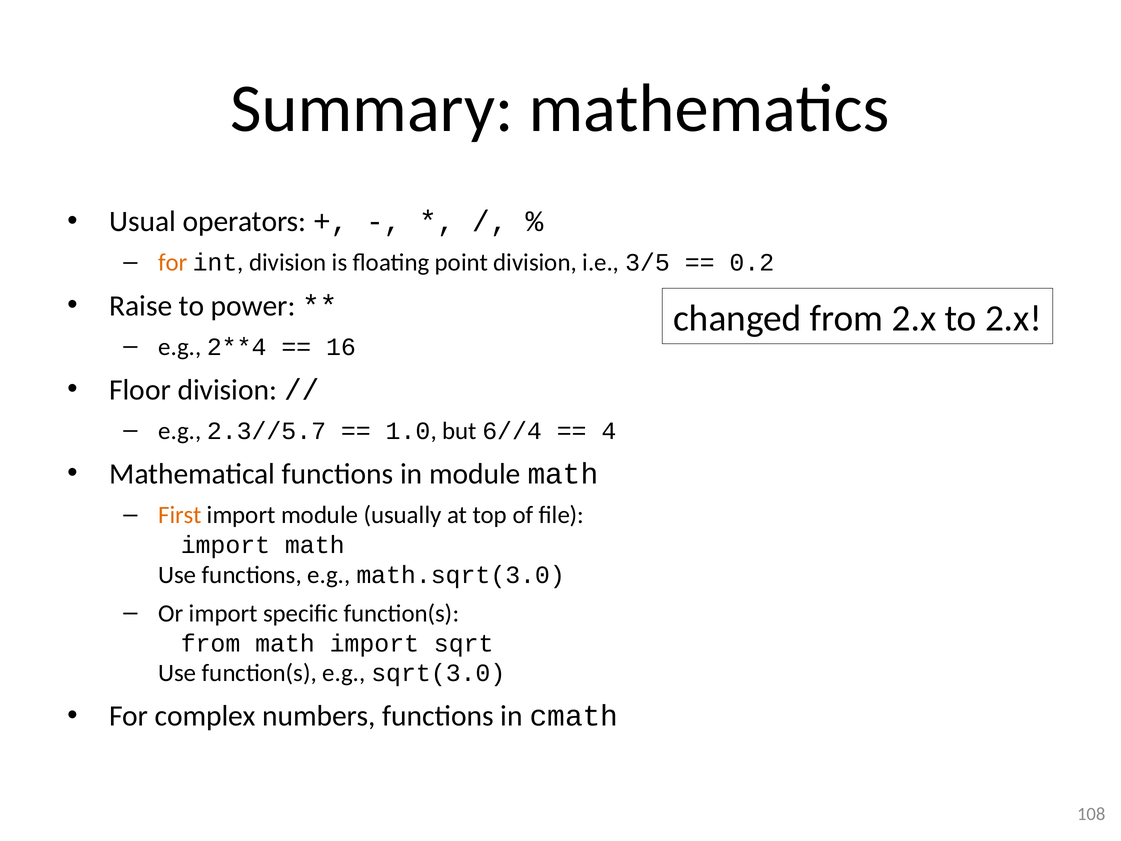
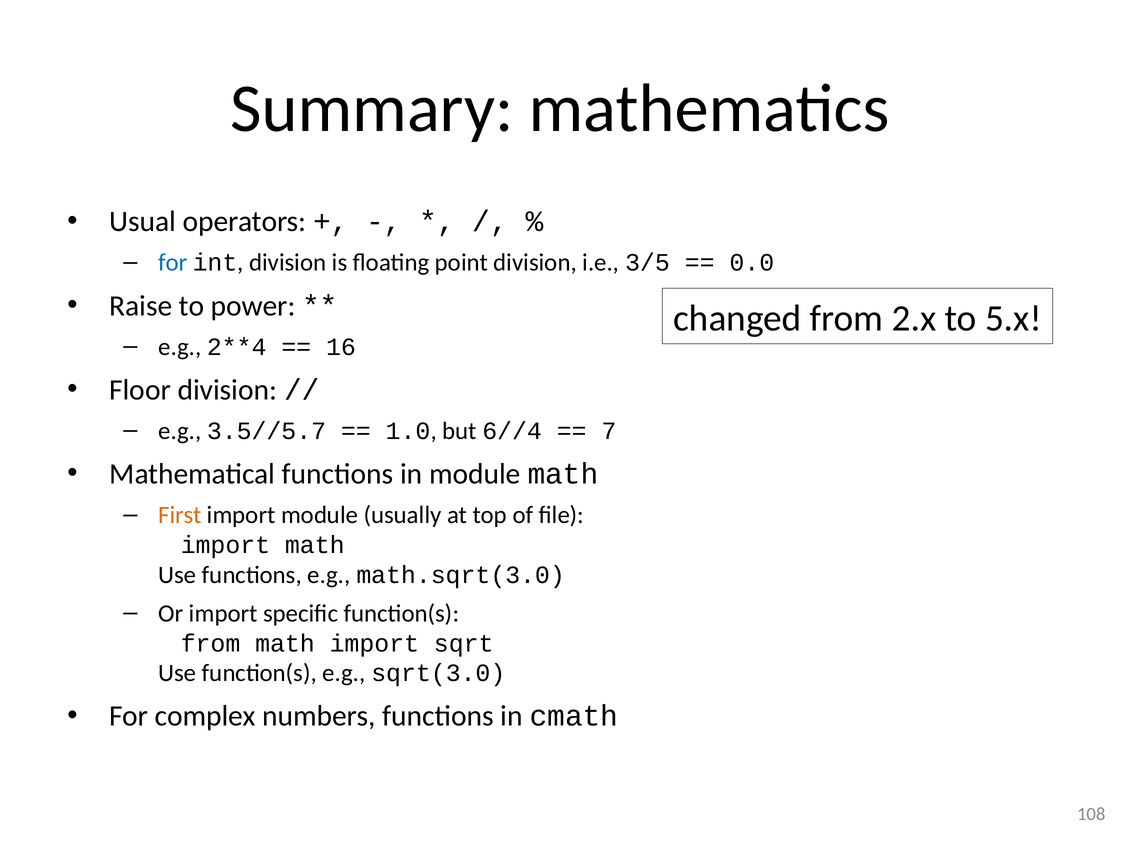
for at (173, 263) colour: orange -> blue
0.2: 0.2 -> 0.0
to 2.x: 2.x -> 5.x
2.3//5.7: 2.3//5.7 -> 3.5//5.7
4: 4 -> 7
